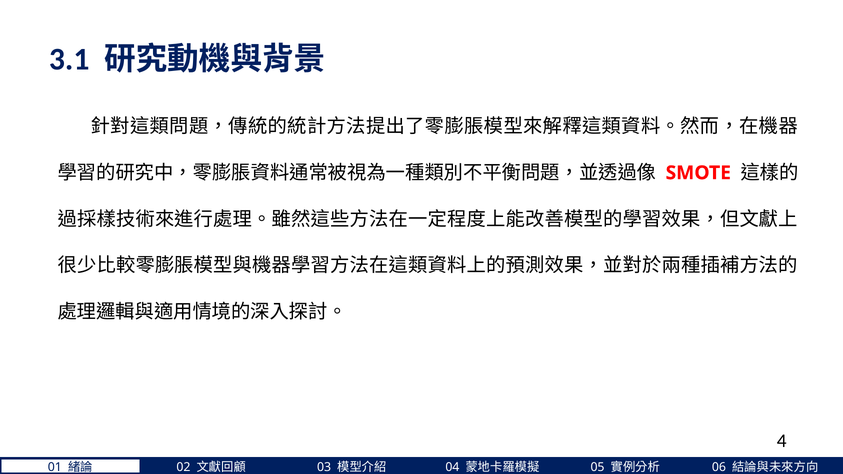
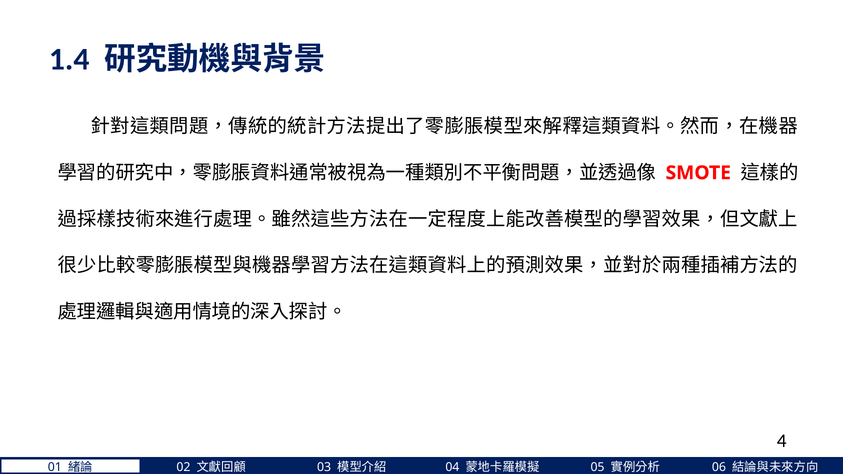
3.1: 3.1 -> 1.4
